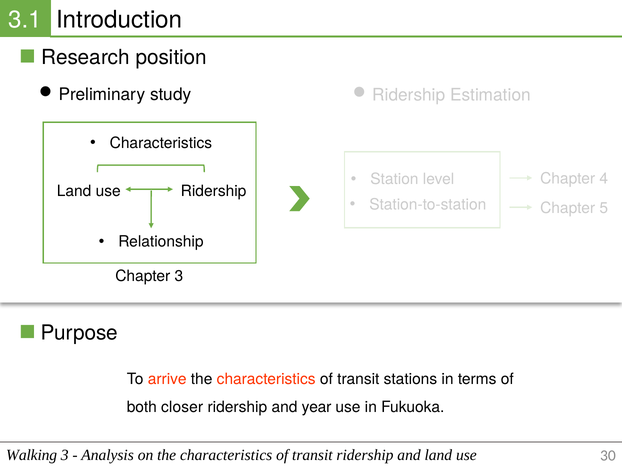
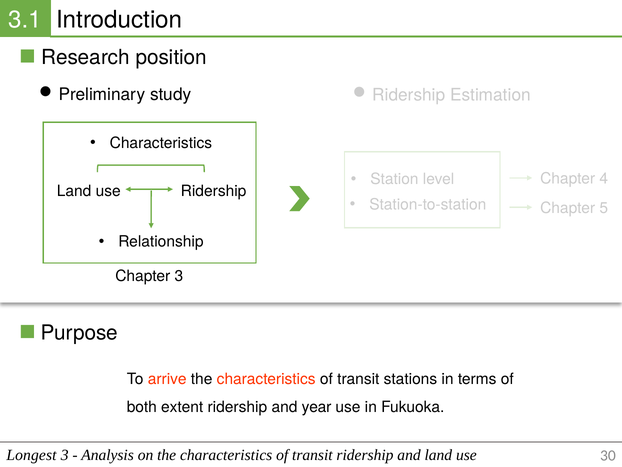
closer: closer -> extent
Walking: Walking -> Longest
